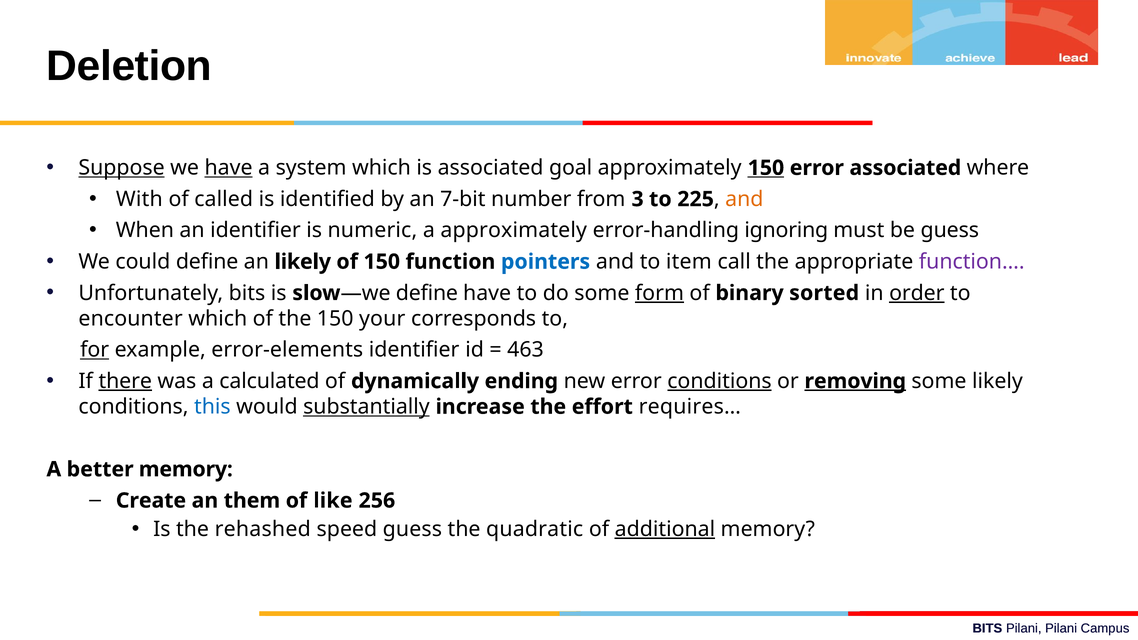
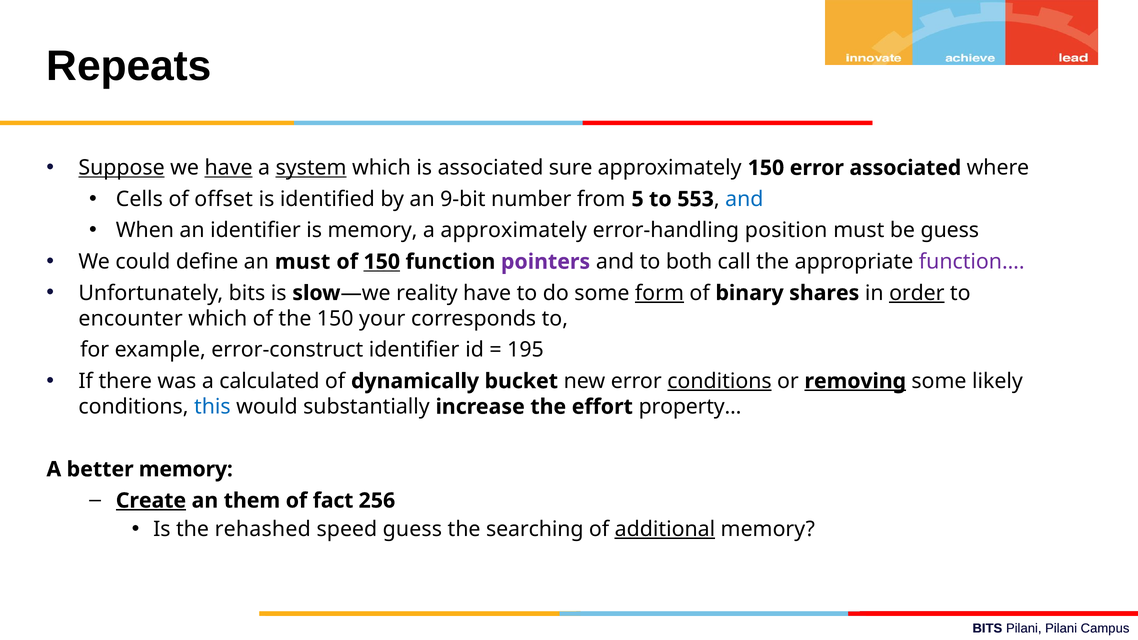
Deletion: Deletion -> Repeats
system underline: none -> present
goal: goal -> sure
150 at (766, 168) underline: present -> none
With: With -> Cells
called: called -> offset
7-bit: 7-bit -> 9-bit
3: 3 -> 5
225: 225 -> 553
and at (744, 199) colour: orange -> blue
is numeric: numeric -> memory
ignoring: ignoring -> position
an likely: likely -> must
150 at (382, 262) underline: none -> present
pointers colour: blue -> purple
item: item -> both
define at (427, 293): define -> reality
sorted: sorted -> shares
for underline: present -> none
error-elements: error-elements -> error-construct
463: 463 -> 195
there underline: present -> none
ending: ending -> bucket
substantially underline: present -> none
requires…: requires… -> property…
Create underline: none -> present
like: like -> fact
quadratic: quadratic -> searching
